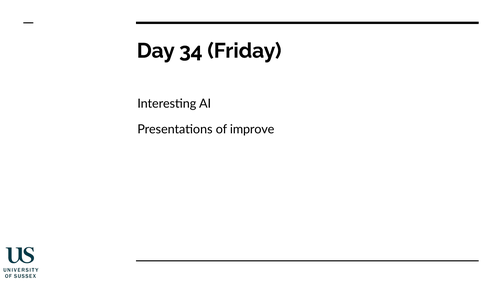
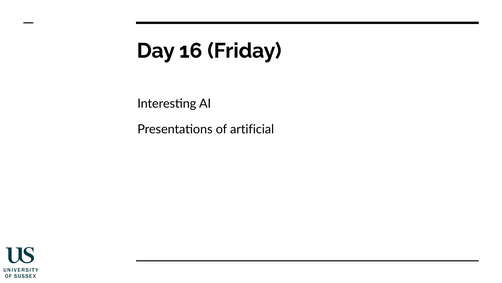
34: 34 -> 16
improve: improve -> artificial
